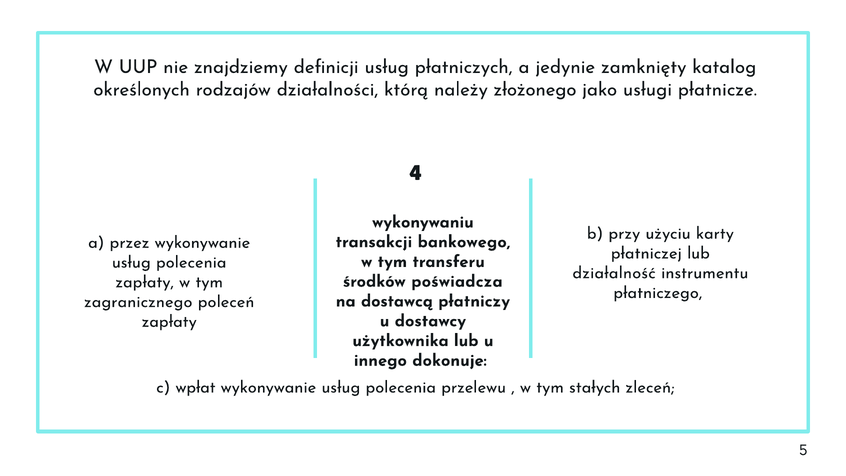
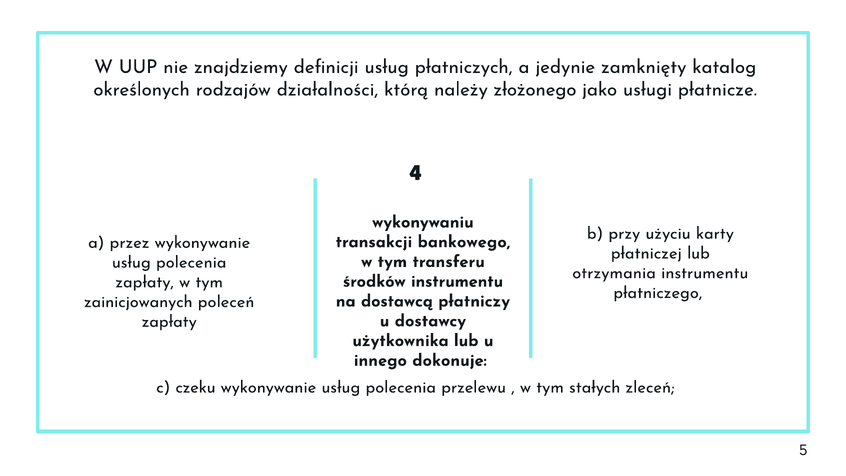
działalność: działalność -> otrzymania
środków poświadcza: poświadcza -> instrumentu
zagranicznego: zagranicznego -> zainicjowanych
wpłat: wpłat -> czeku
